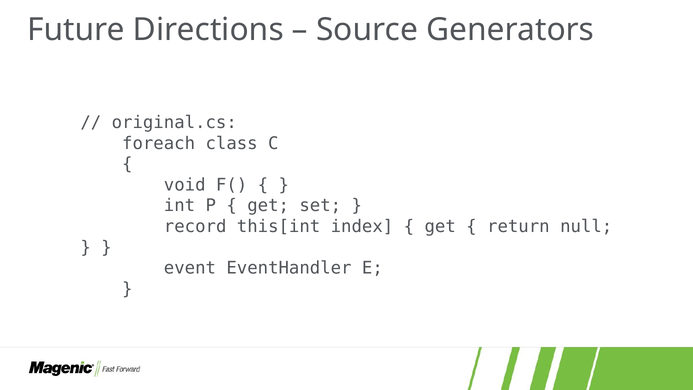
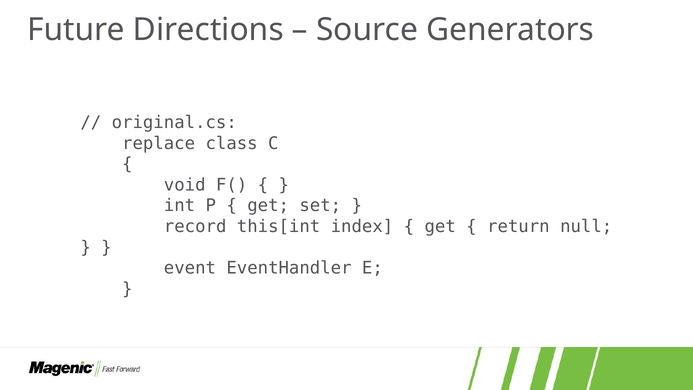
foreach: foreach -> replace
